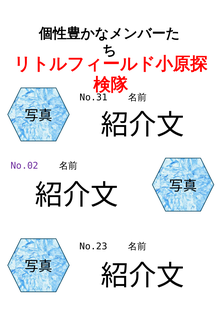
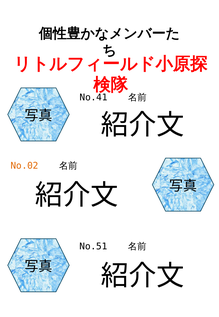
No.31: No.31 -> No.41
No.02 colour: purple -> orange
No.23: No.23 -> No.51
